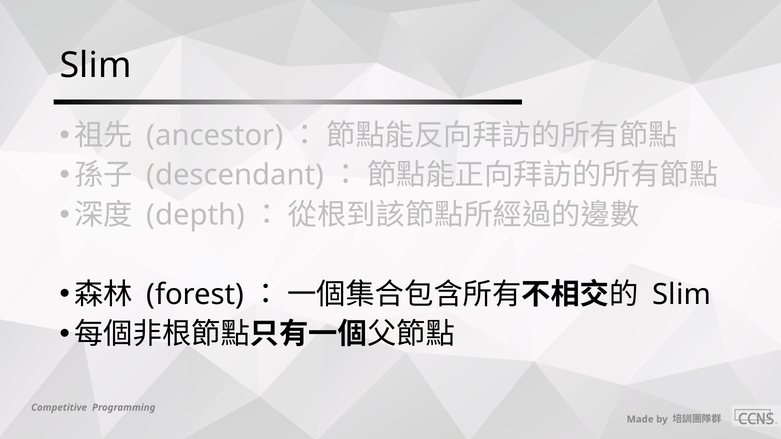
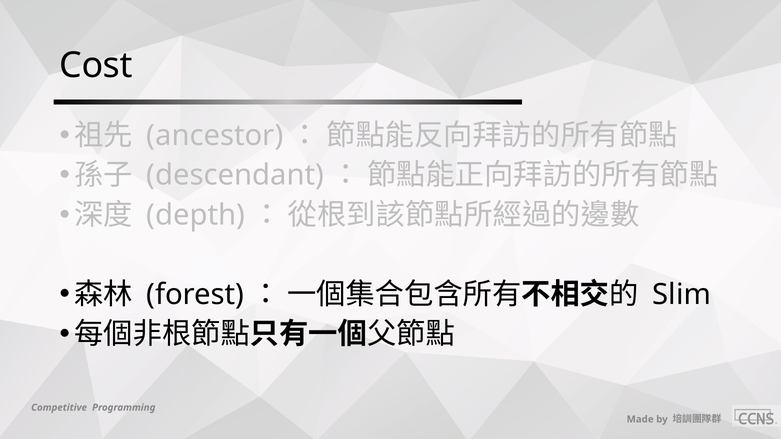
Slim at (96, 66): Slim -> Cost
